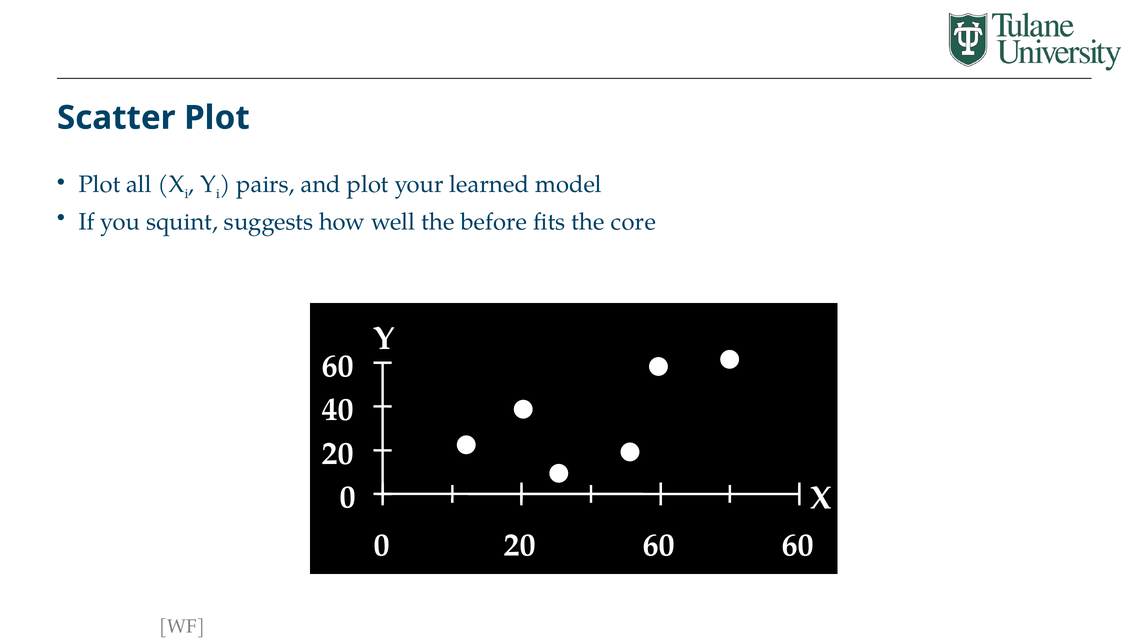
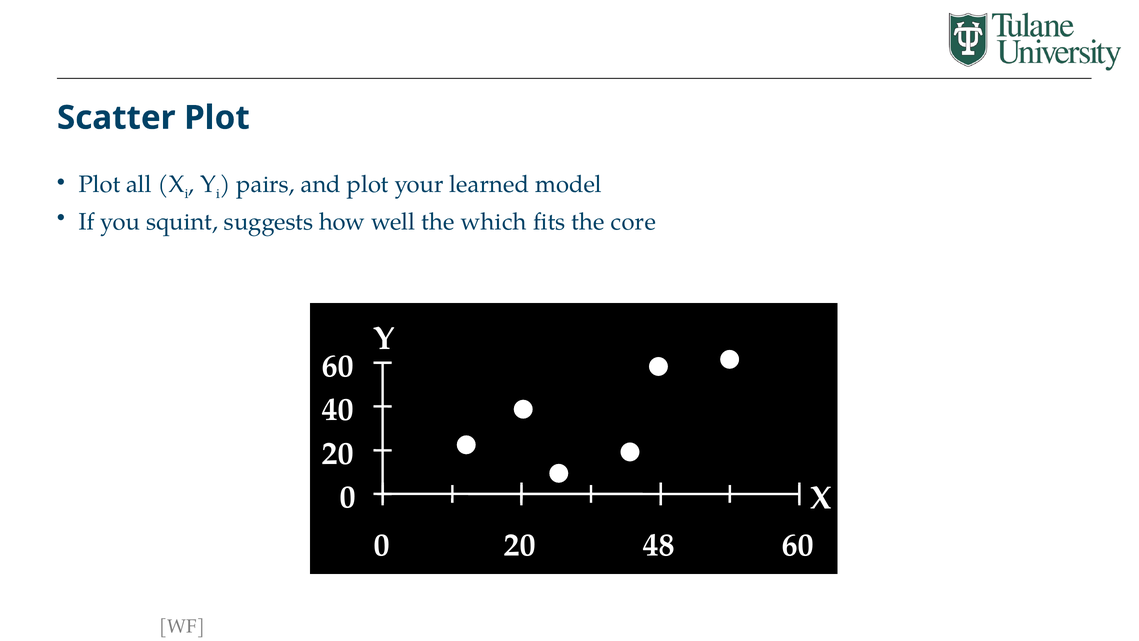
before: before -> which
20 60: 60 -> 48
